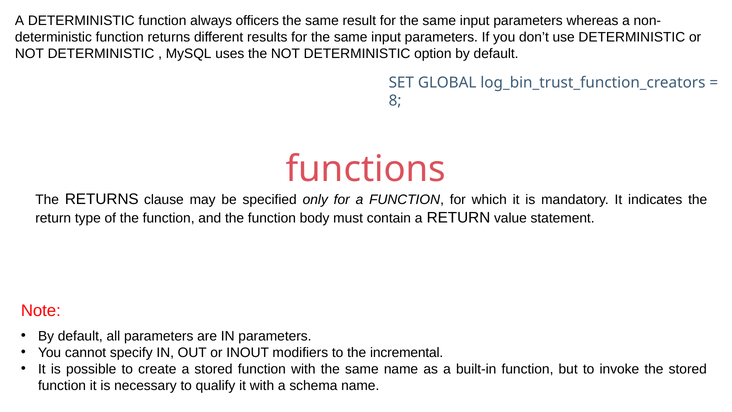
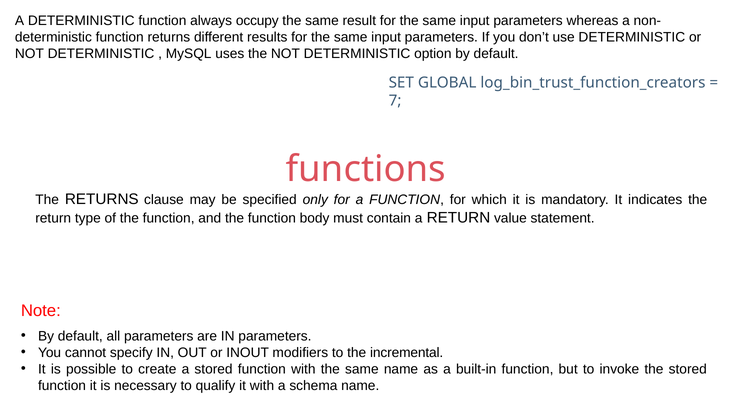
officers: officers -> occupy
8: 8 -> 7
